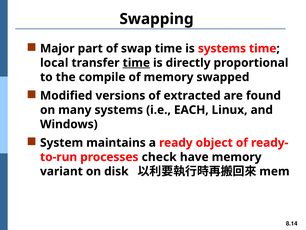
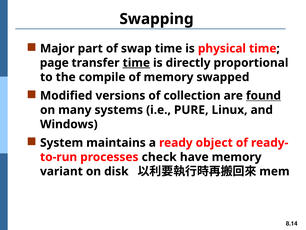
is systems: systems -> physical
local: local -> page
extracted: extracted -> collection
found underline: none -> present
EACH: EACH -> PURE
